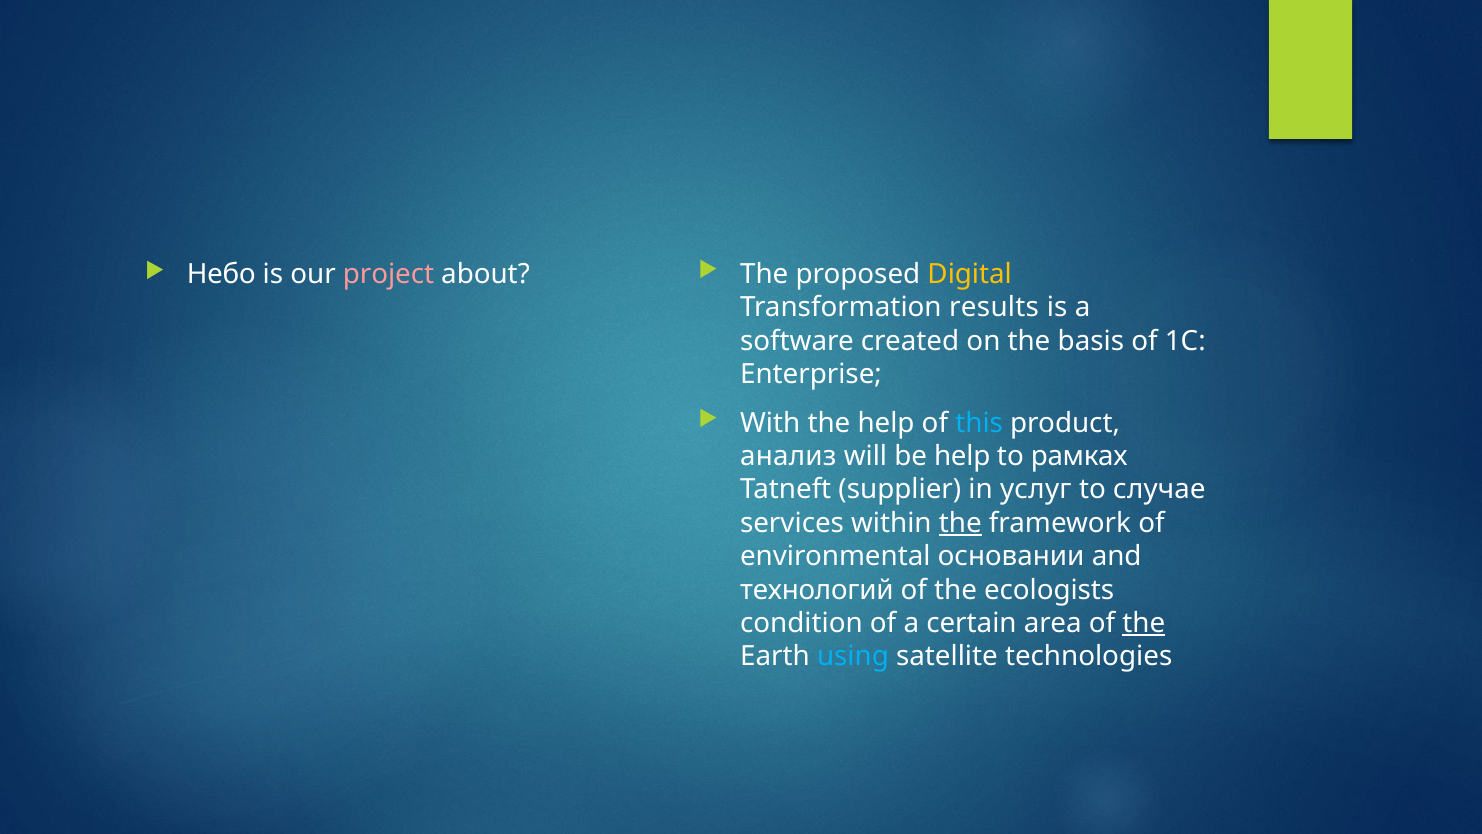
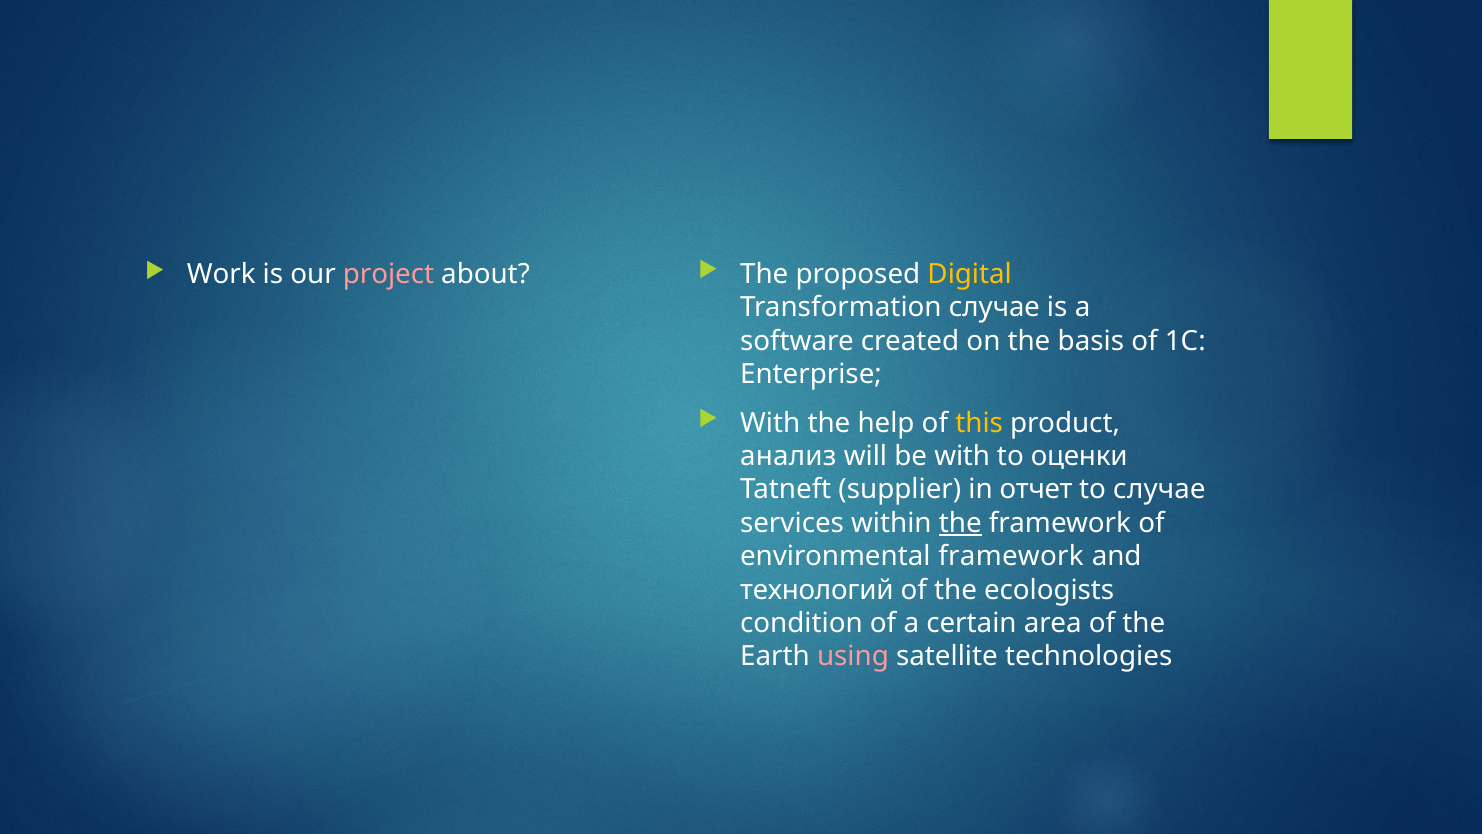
Небо: Небо -> Work
Transformation results: results -> случае
this colour: light blue -> yellow
be help: help -> with
рамках: рамках -> оценки
услуг: услуг -> отчет
environmental основании: основании -> framework
the at (1144, 623) underline: present -> none
using colour: light blue -> pink
